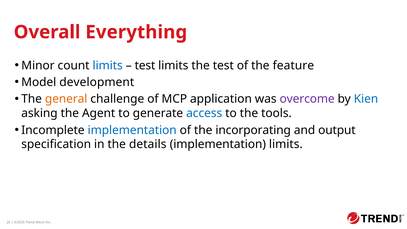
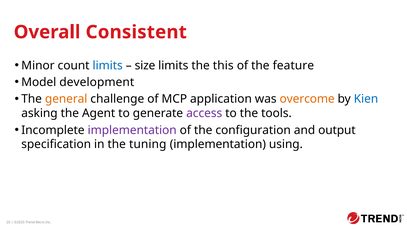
Everything: Everything -> Consistent
test at (145, 65): test -> size
the test: test -> this
overcome colour: purple -> orange
access colour: blue -> purple
implementation at (132, 130) colour: blue -> purple
incorporating: incorporating -> configuration
details: details -> tuning
implementation limits: limits -> using
